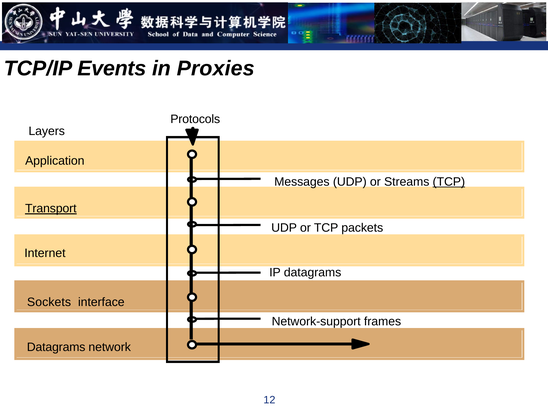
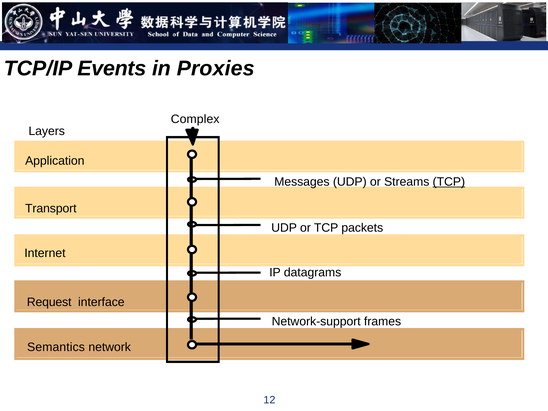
Protocols: Protocols -> Complex
Transport underline: present -> none
Sockets: Sockets -> Request
Datagrams at (56, 347): Datagrams -> Semantics
